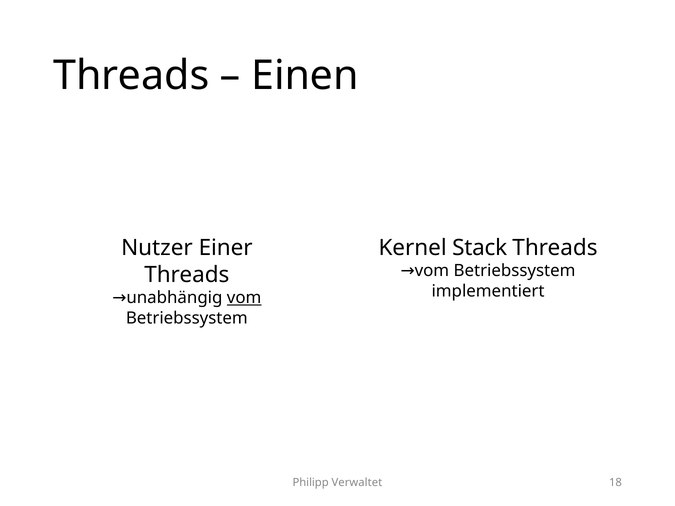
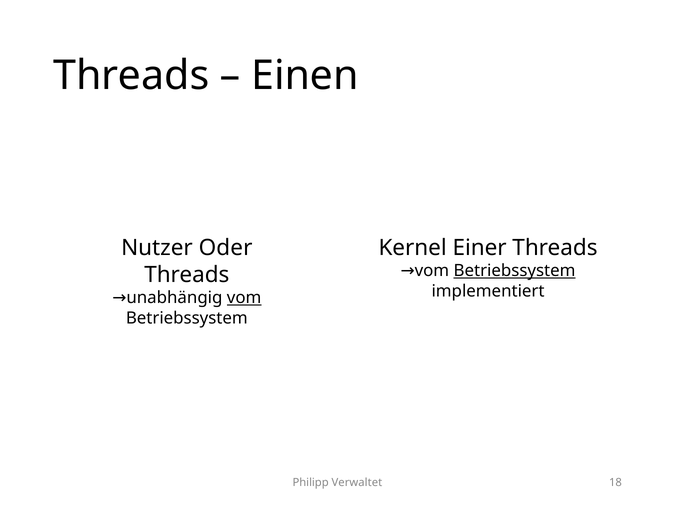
Einer: Einer -> Oder
Stack: Stack -> Einer
Betriebssystem at (515, 271) underline: none -> present
